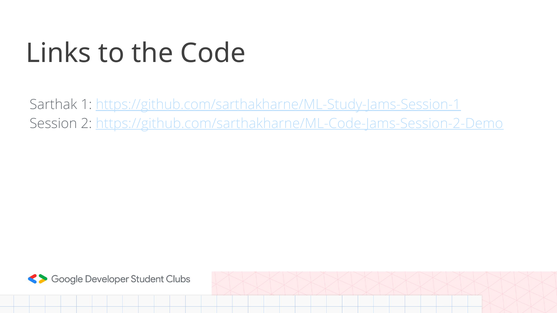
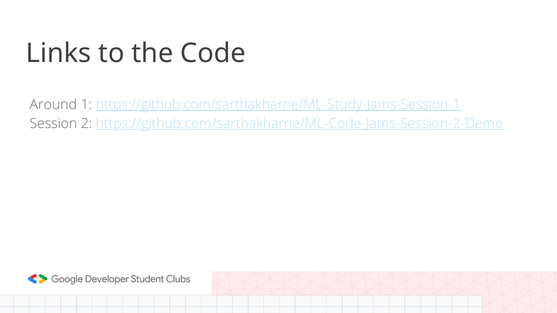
Sarthak: Sarthak -> Around
